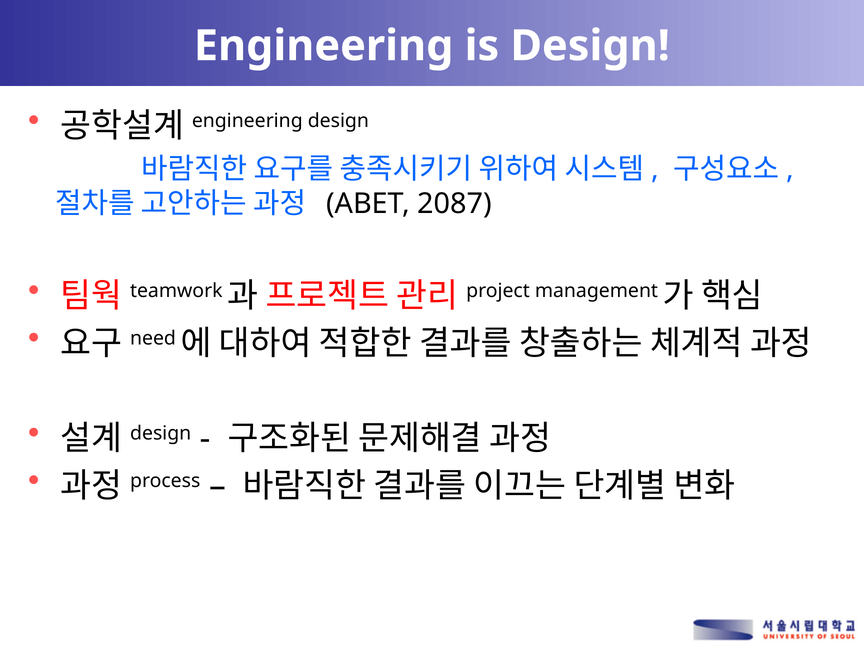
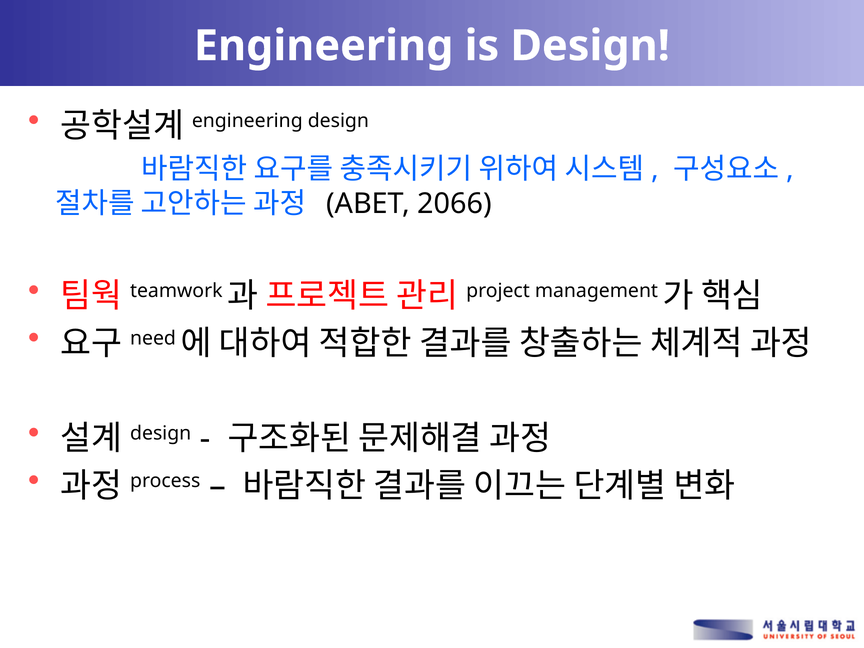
2087: 2087 -> 2066
